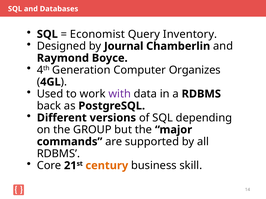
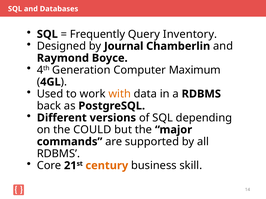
Economist: Economist -> Frequently
Organizes: Organizes -> Maximum
with colour: purple -> orange
GROUP: GROUP -> COULD
